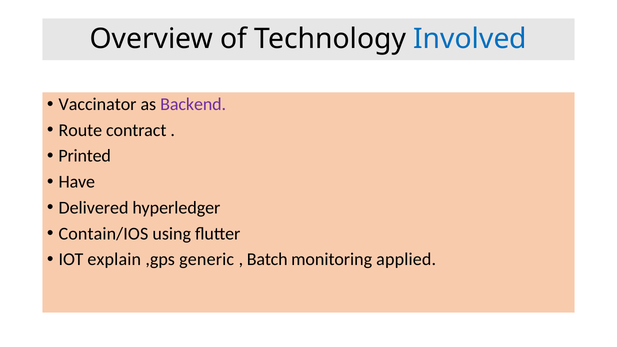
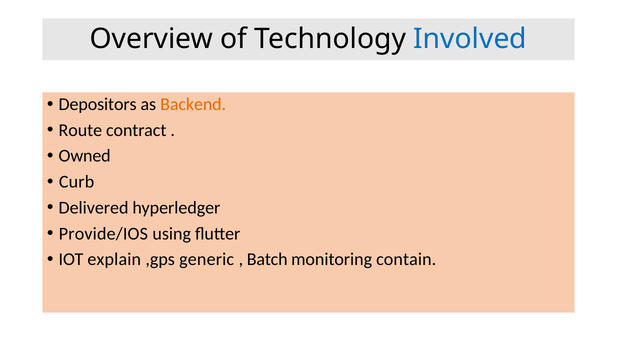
Vaccinator: Vaccinator -> Depositors
Backend colour: purple -> orange
Printed: Printed -> Owned
Have: Have -> Curb
Contain/IOS: Contain/IOS -> Provide/IOS
applied: applied -> contain
